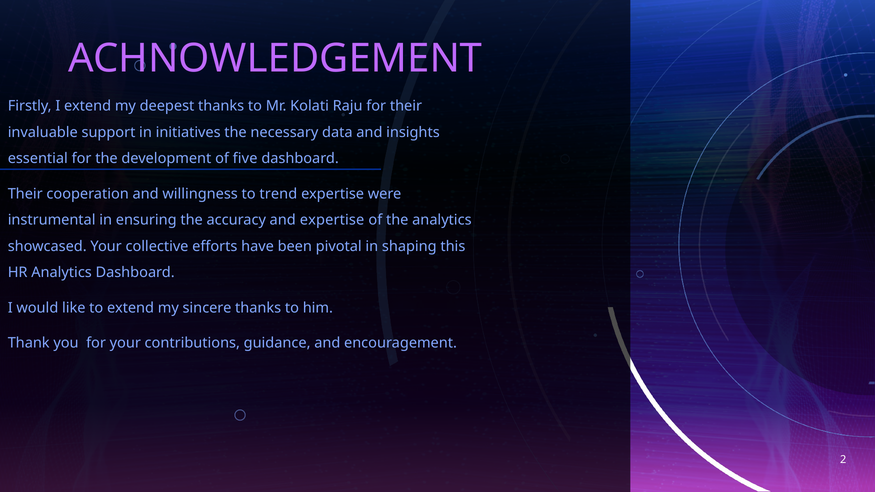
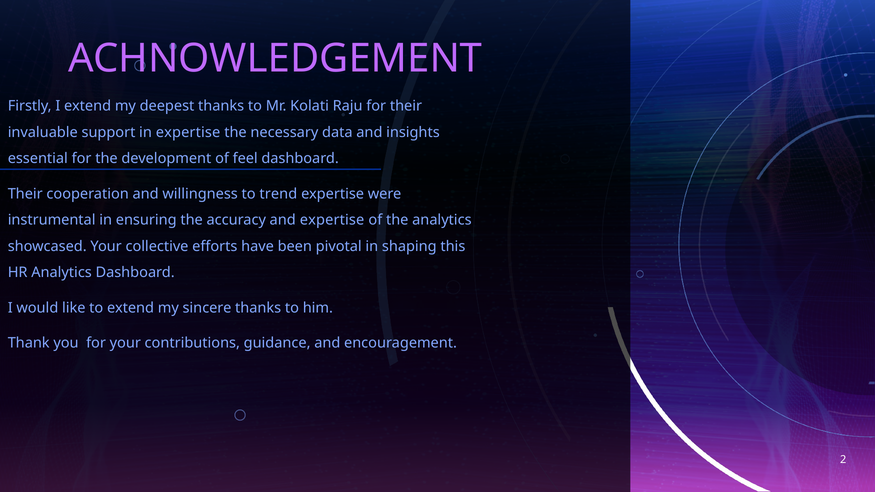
in initiatives: initiatives -> expertise
five: five -> feel
